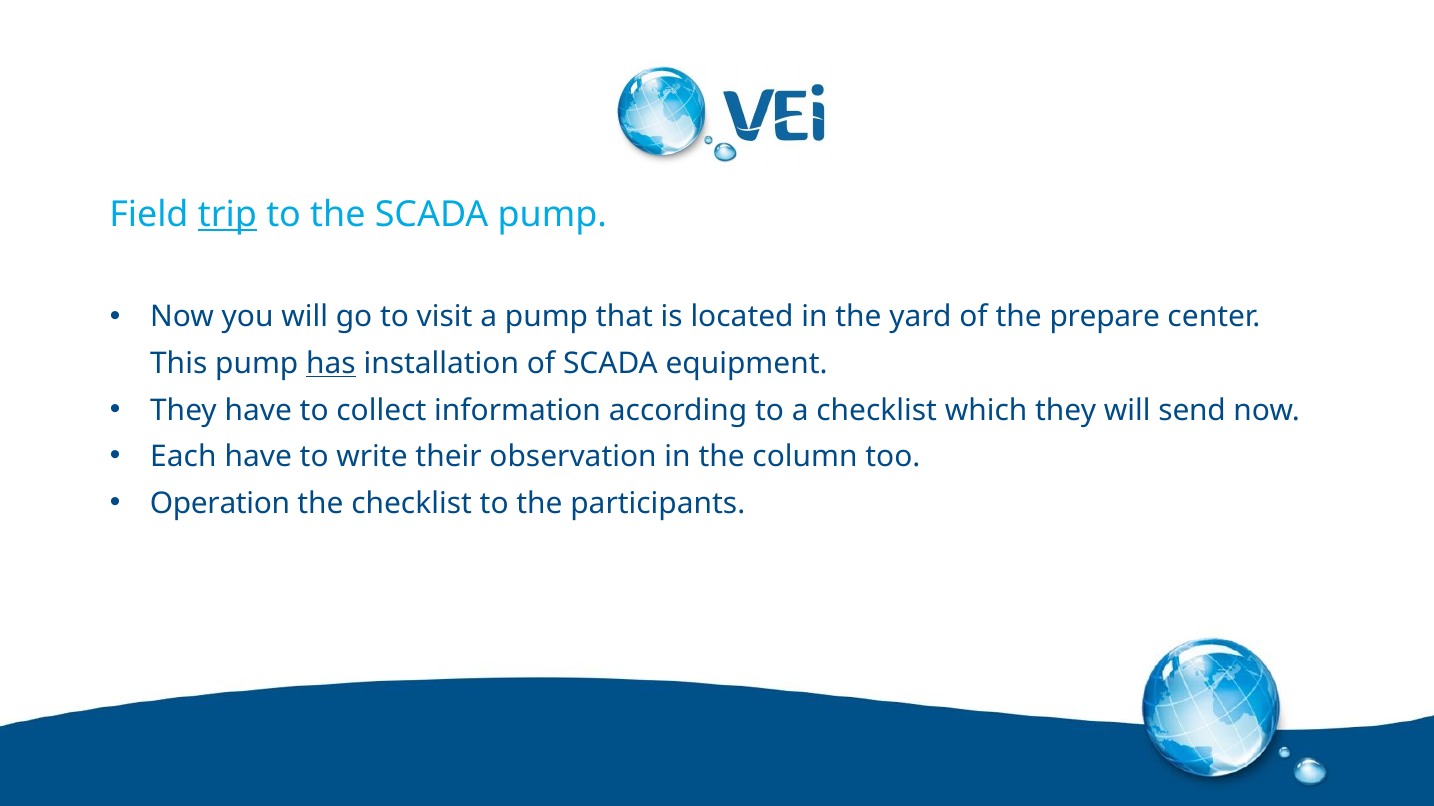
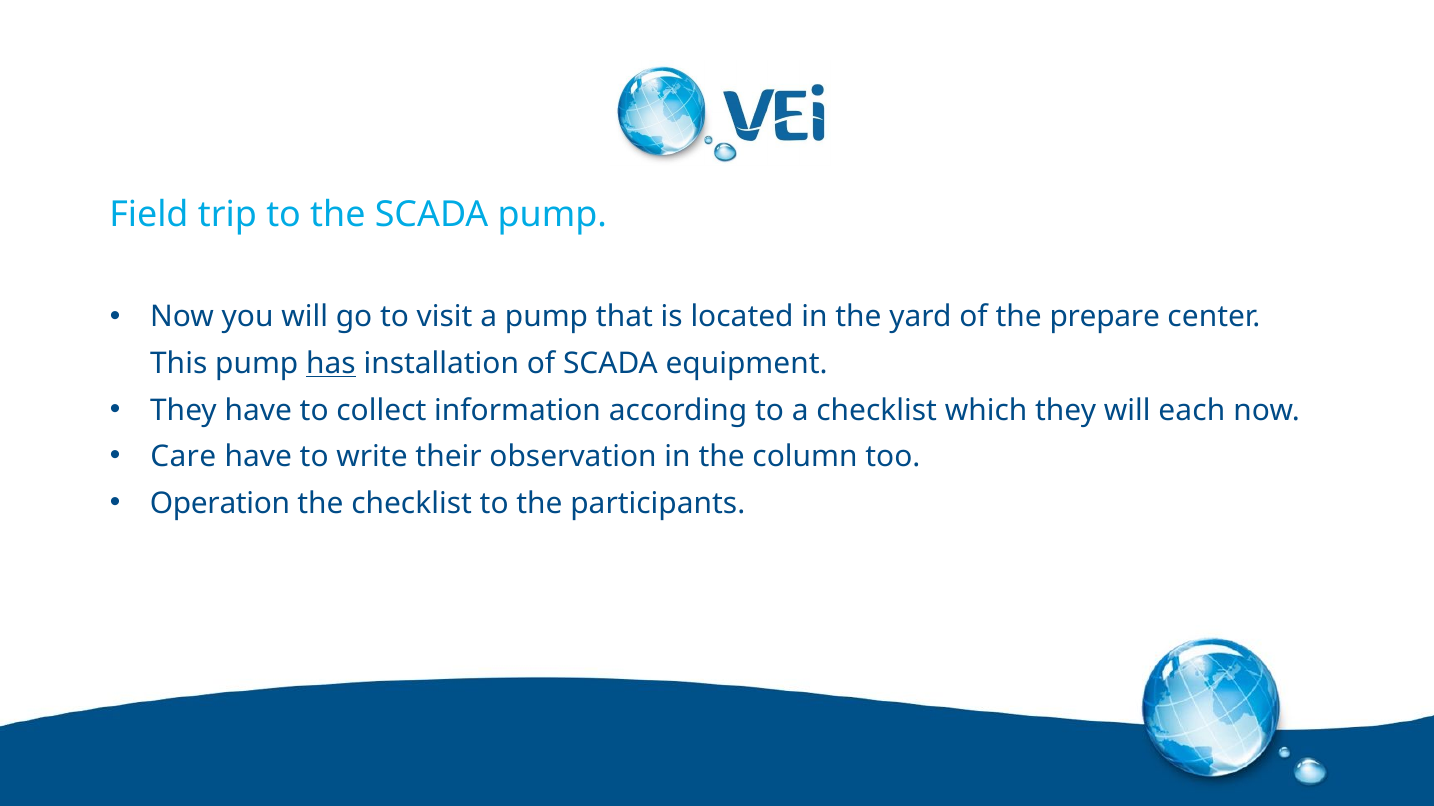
trip underline: present -> none
send: send -> each
Each: Each -> Care
